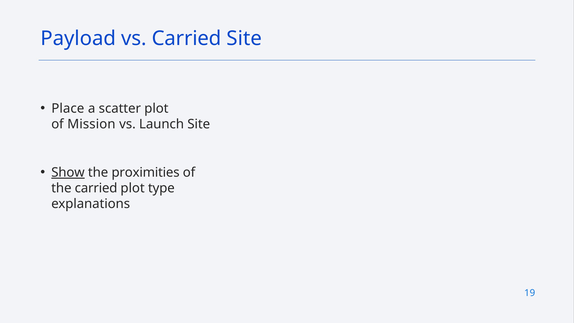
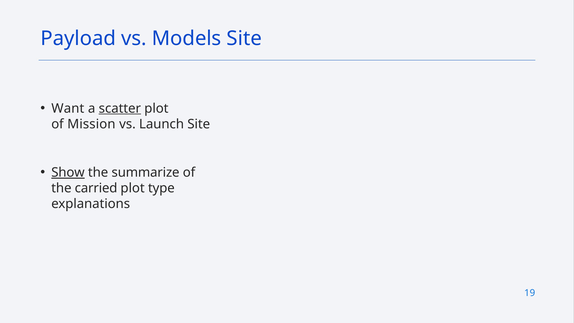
vs Carried: Carried -> Models
Place: Place -> Want
scatter underline: none -> present
proximities: proximities -> summarize
